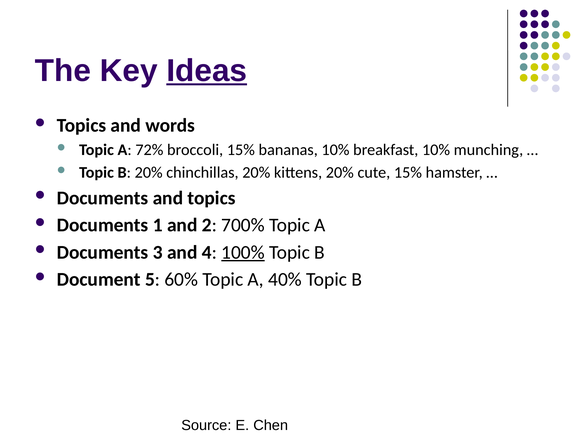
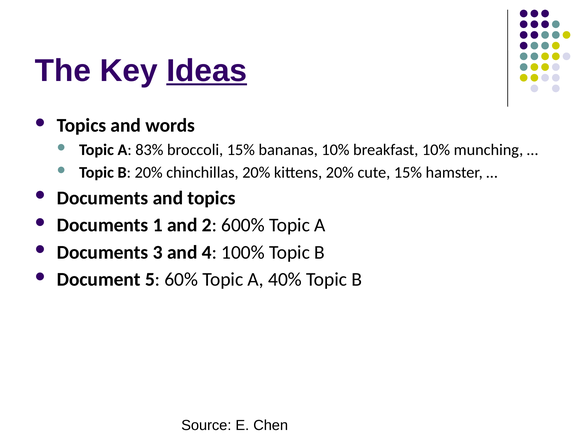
72%: 72% -> 83%
700%: 700% -> 600%
100% underline: present -> none
